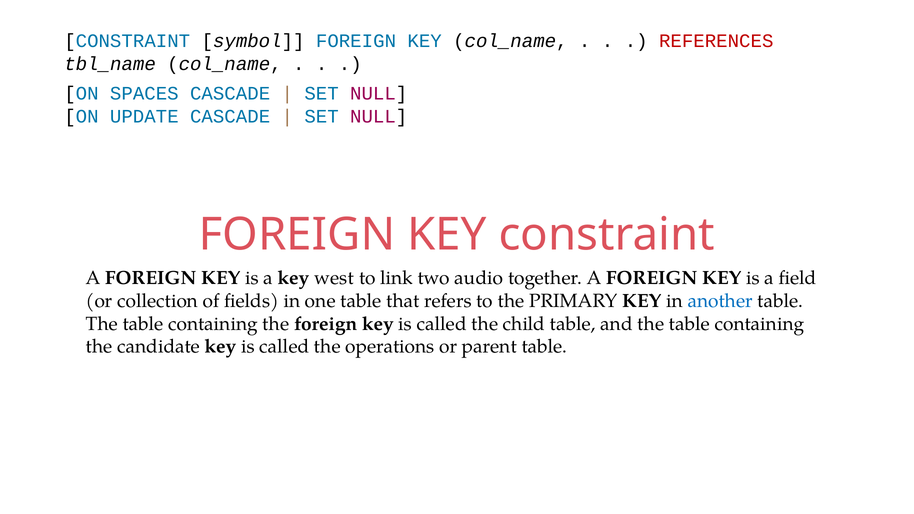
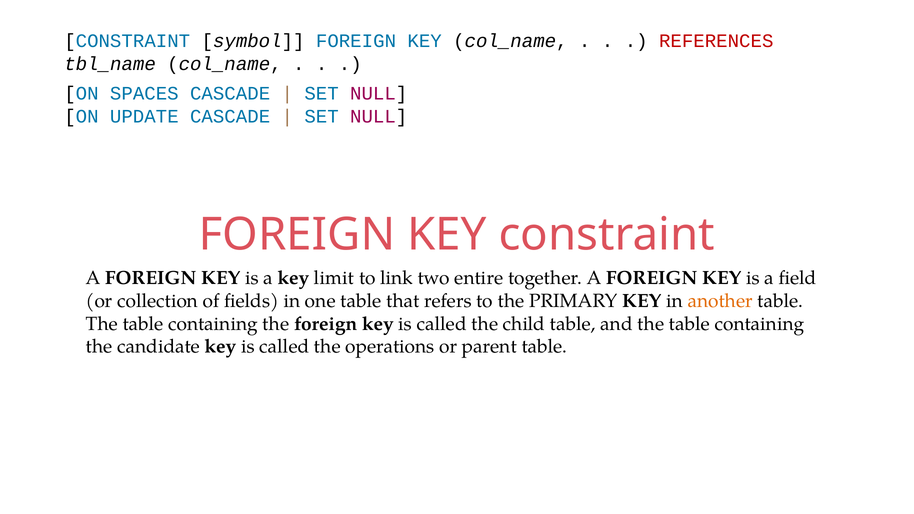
west: west -> limit
audio: audio -> entire
another colour: blue -> orange
